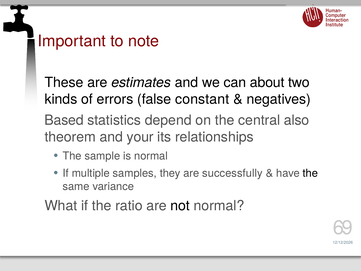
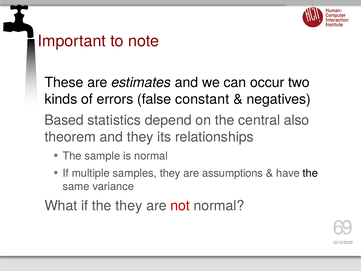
about: about -> occur
and your: your -> they
successfully: successfully -> assumptions
the ratio: ratio -> they
not colour: black -> red
